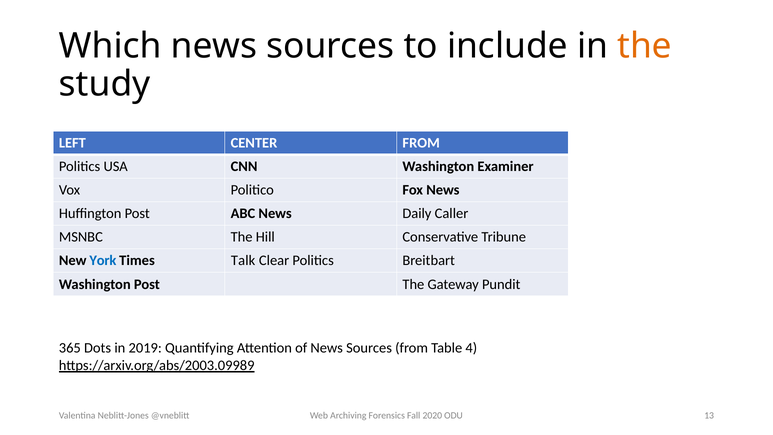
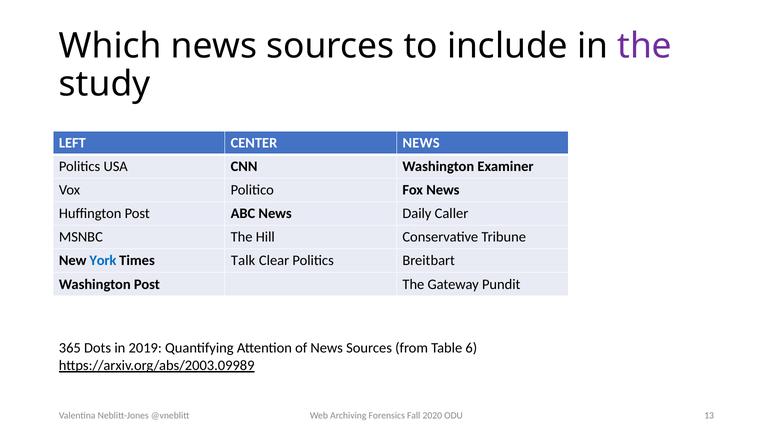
the at (645, 46) colour: orange -> purple
CENTER FROM: FROM -> NEWS
4: 4 -> 6
